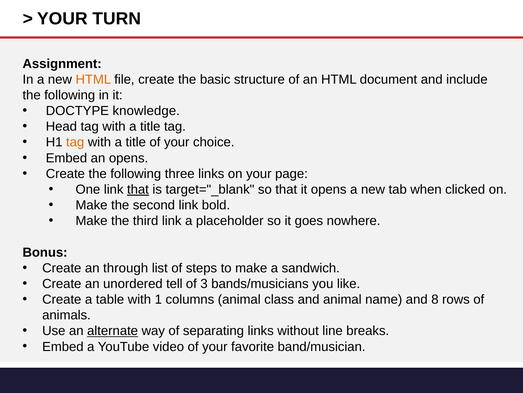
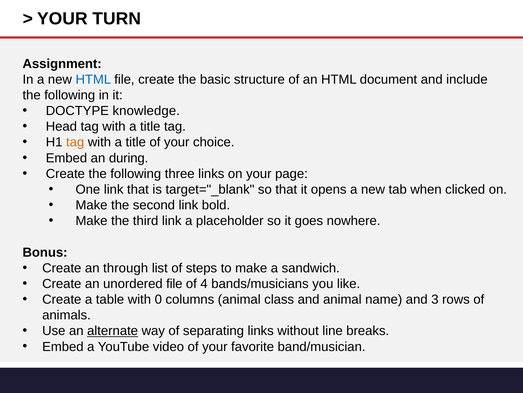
HTML at (93, 79) colour: orange -> blue
an opens: opens -> during
that at (138, 189) underline: present -> none
unordered tell: tell -> file
3: 3 -> 4
1: 1 -> 0
8: 8 -> 3
